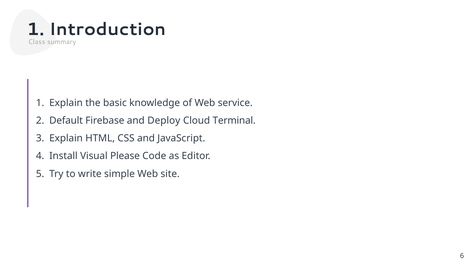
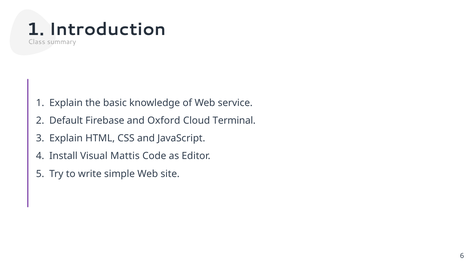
Deploy: Deploy -> Oxford
Please: Please -> Mattis
